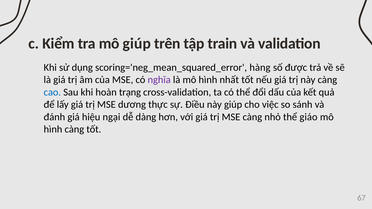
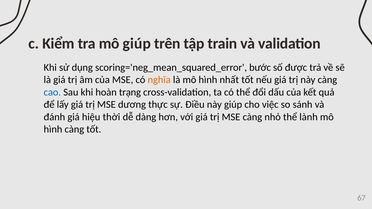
hàng: hàng -> bước
nghĩa colour: purple -> orange
ngại: ngại -> thời
giáo: giáo -> lành
